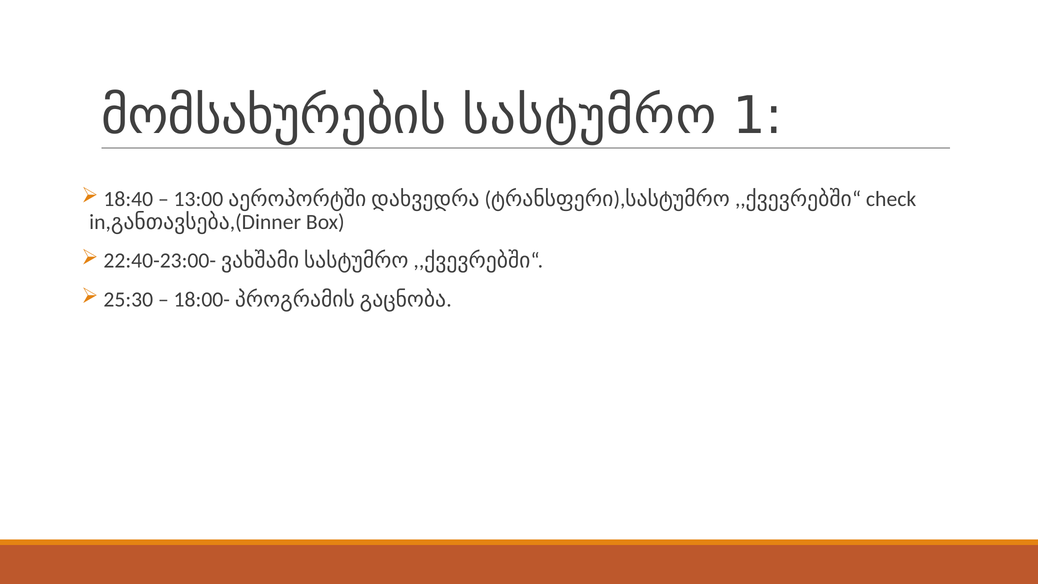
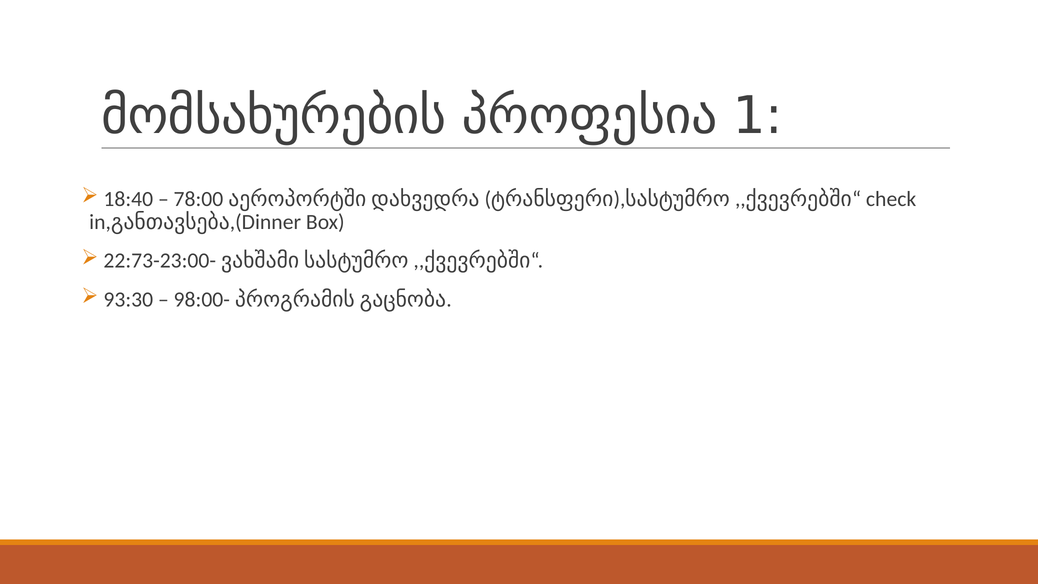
მომსახურების სასტუმრო: სასტუმრო -> პროფესია
13:00: 13:00 -> 78:00
22:40-23:00-: 22:40-23:00- -> 22:73-23:00-
25:30: 25:30 -> 93:30
18:00-: 18:00- -> 98:00-
